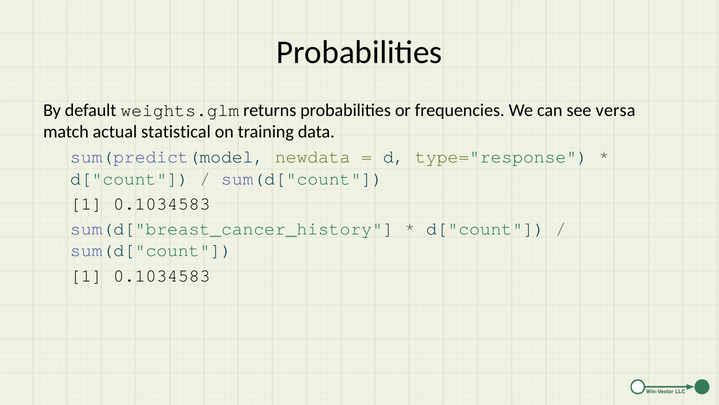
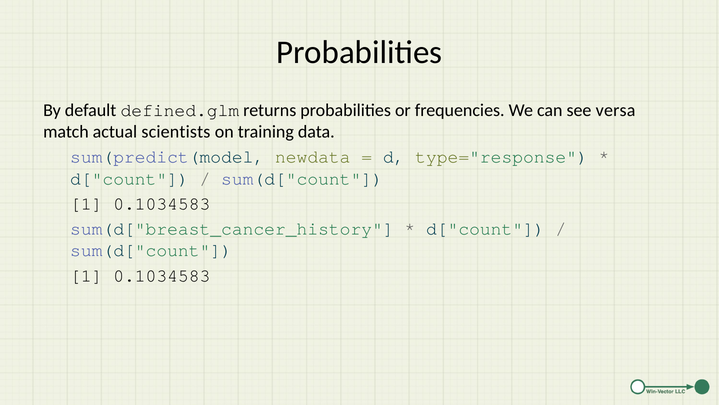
weights.glm: weights.glm -> defined.glm
statistical: statistical -> scientists
